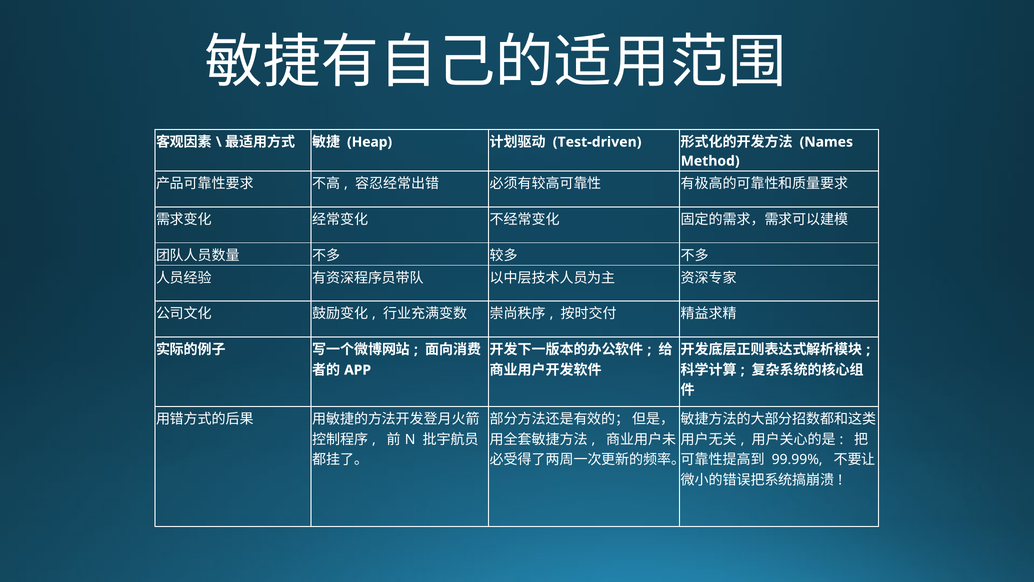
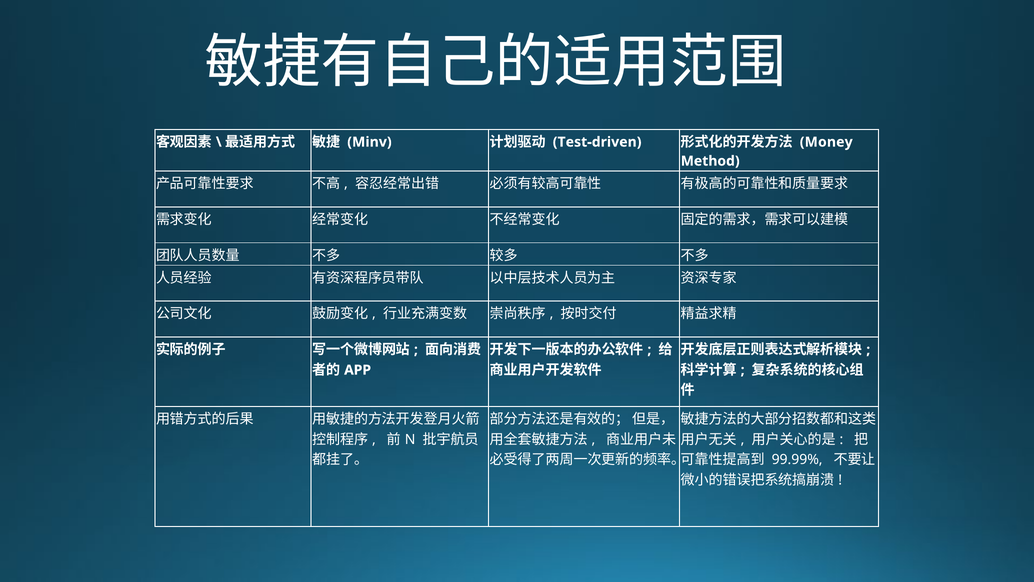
Heap: Heap -> Minv
Names: Names -> Money
